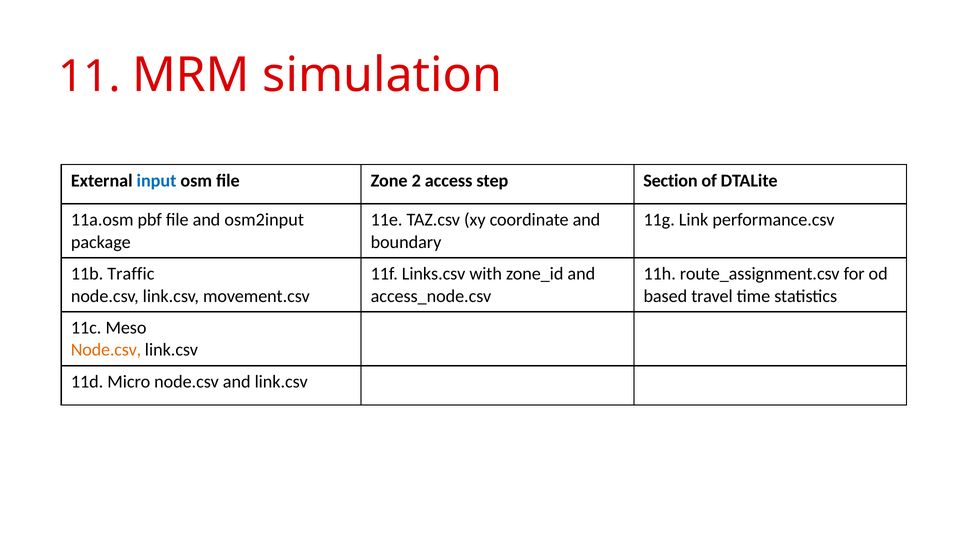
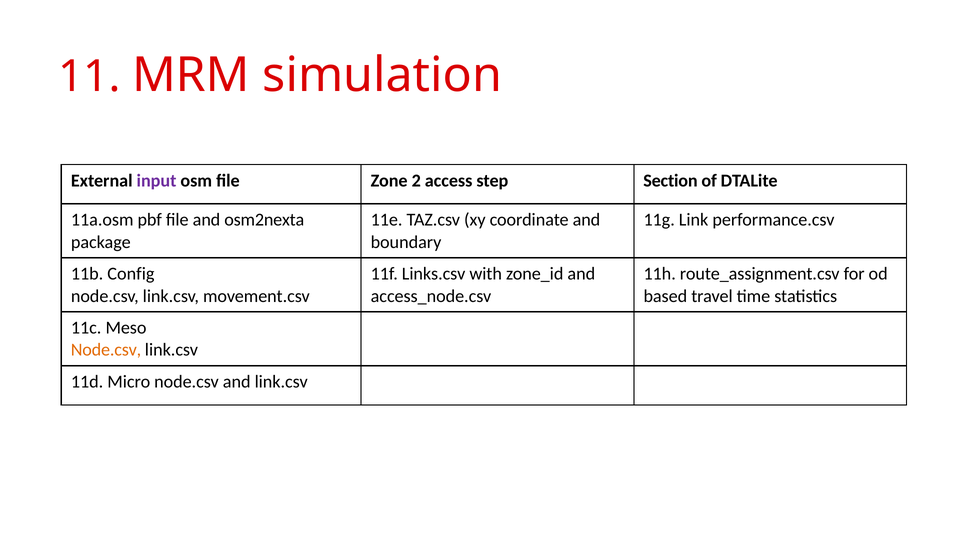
input colour: blue -> purple
osm2input: osm2input -> osm2nexta
Traffic: Traffic -> Config
